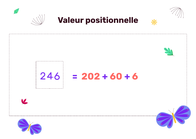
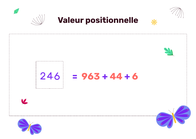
202: 202 -> 963
60: 60 -> 44
